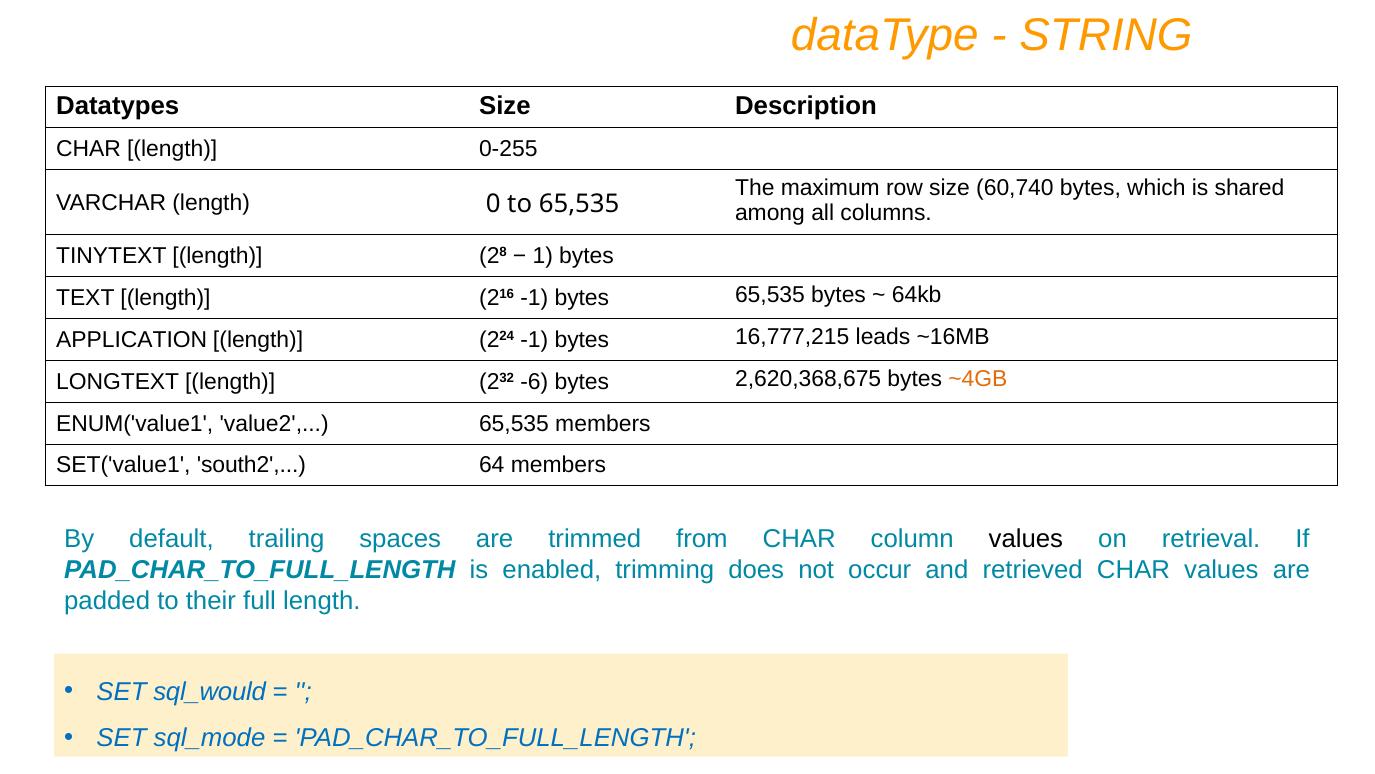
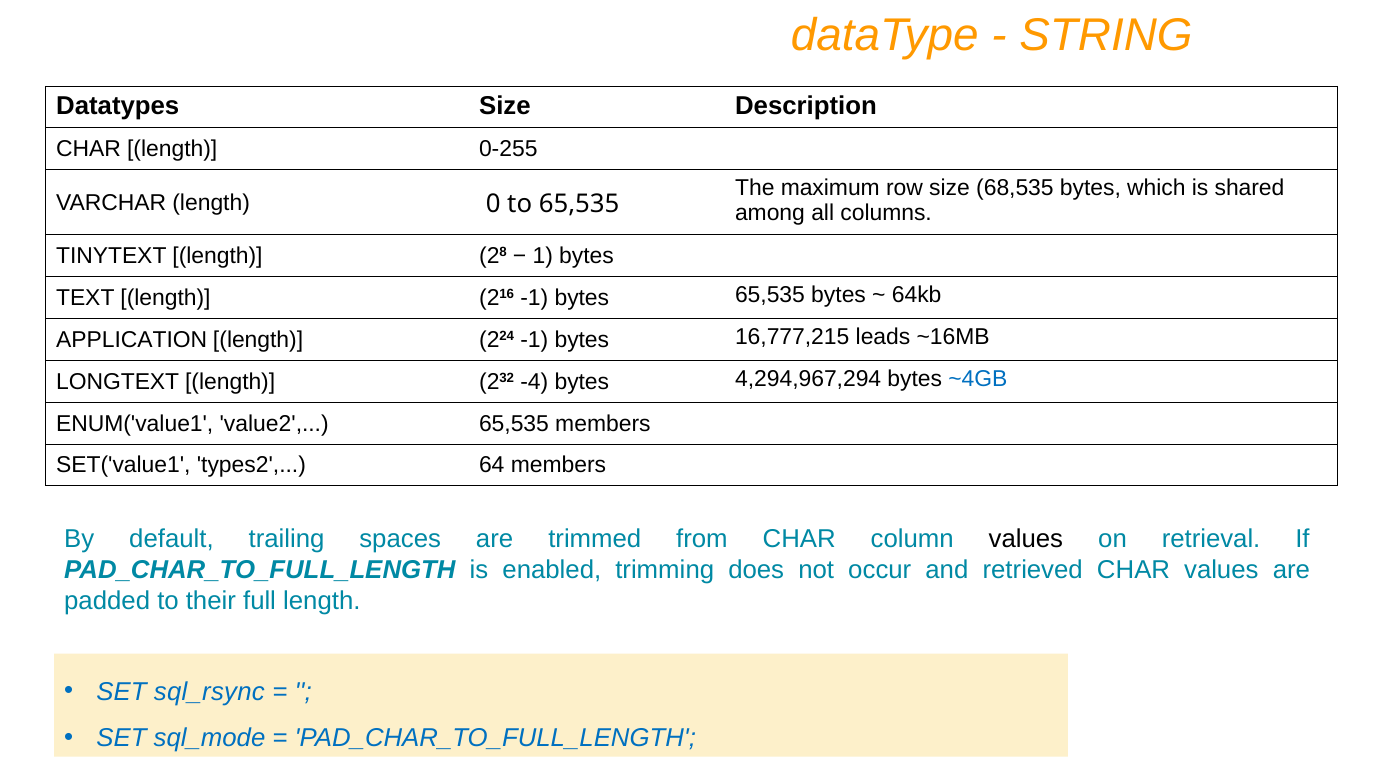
60,740: 60,740 -> 68,535
-6: -6 -> -4
2,620,368,675: 2,620,368,675 -> 4,294,967,294
~4GB colour: orange -> blue
south2: south2 -> types2
sql_would: sql_would -> sql_rsync
